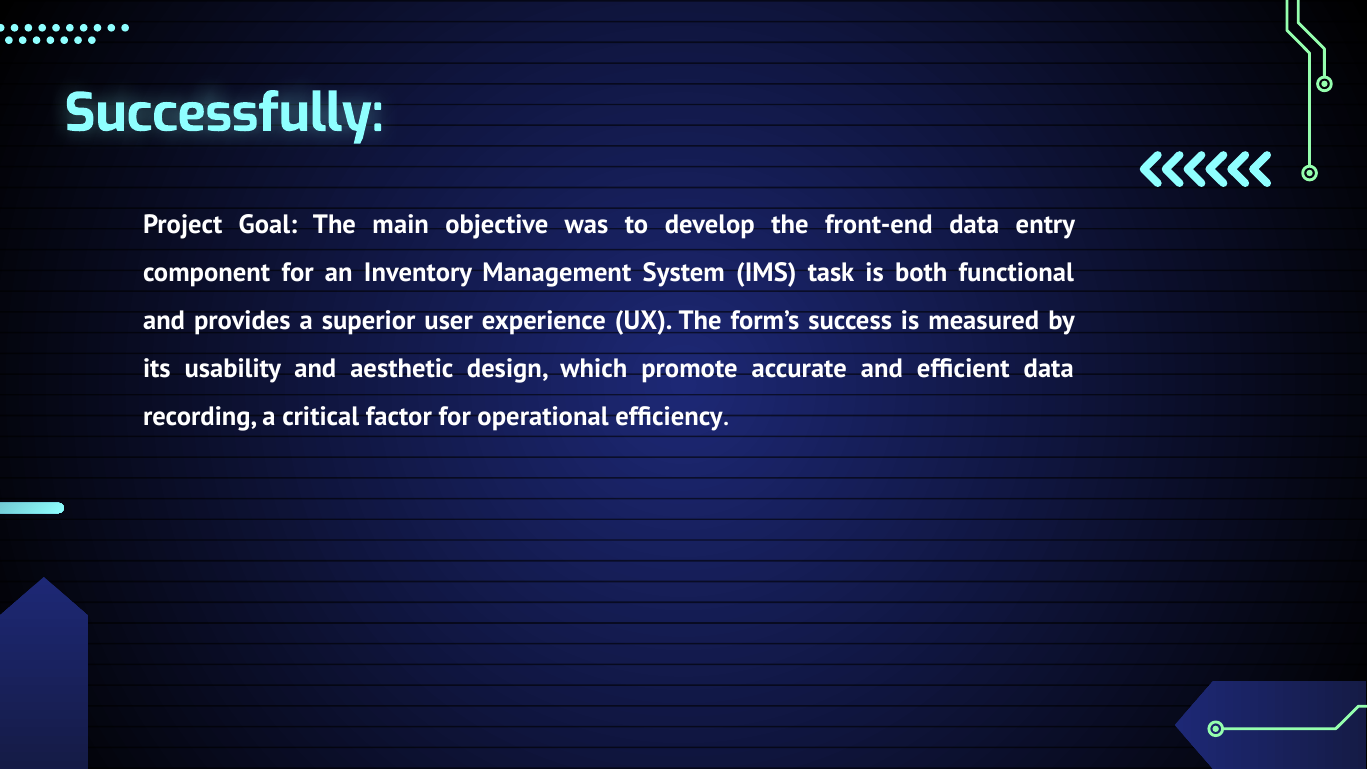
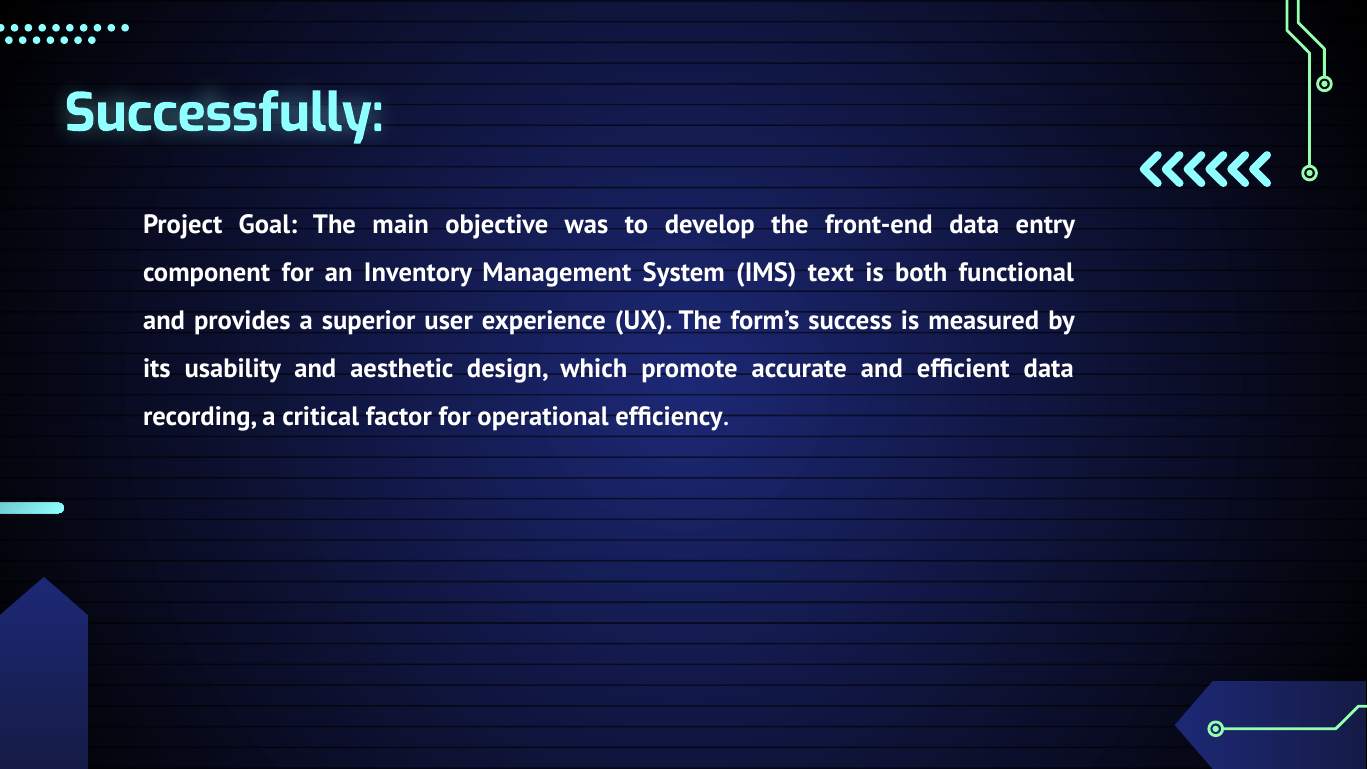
task: task -> text
